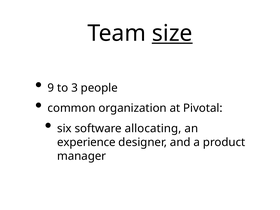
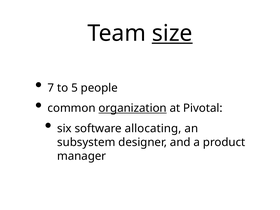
9: 9 -> 7
3: 3 -> 5
organization underline: none -> present
experience: experience -> subsystem
